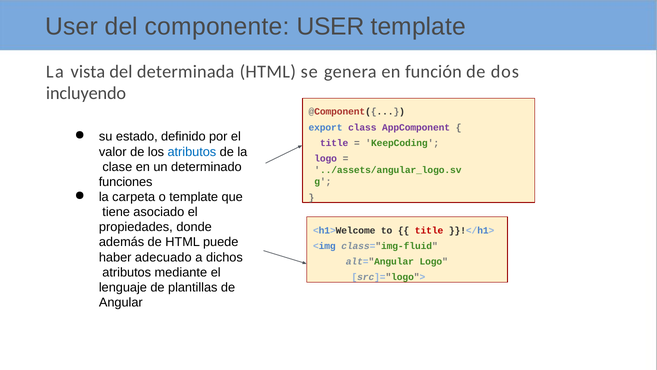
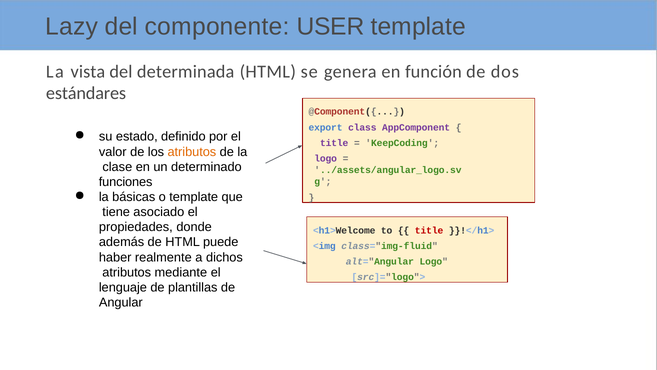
User at (72, 27): User -> Lazy
incluyendo: incluyendo -> estándares
atributos at (192, 152) colour: blue -> orange
carpeta: carpeta -> básicas
adecuado: adecuado -> realmente
